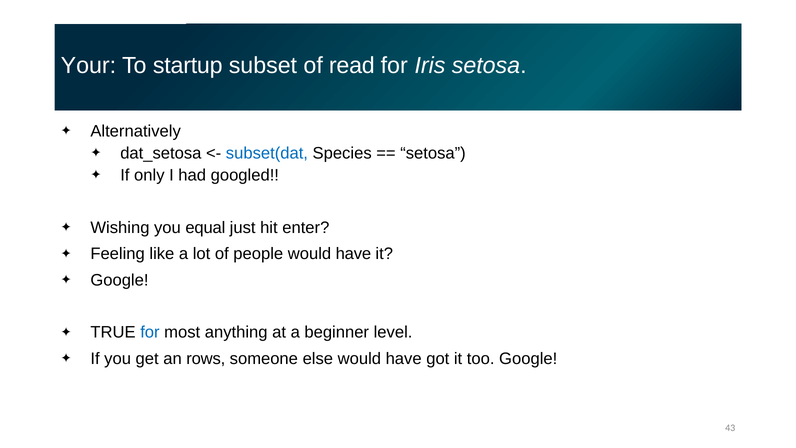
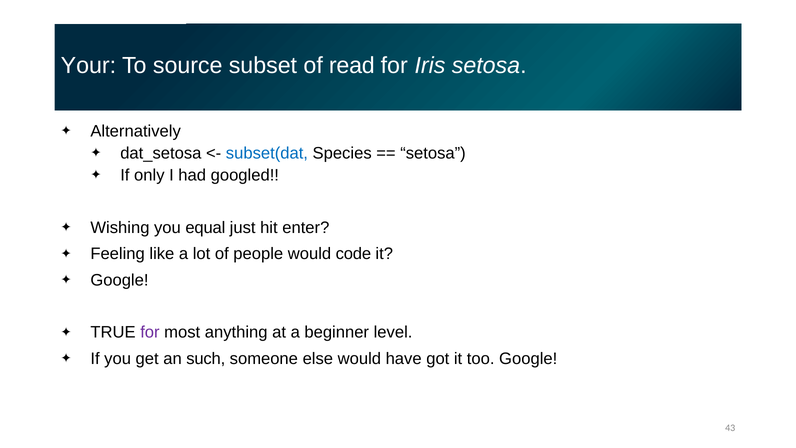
startup: startup -> source
people would have: have -> code
for at (150, 332) colour: blue -> purple
rows: rows -> such
